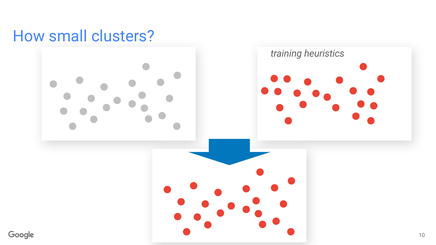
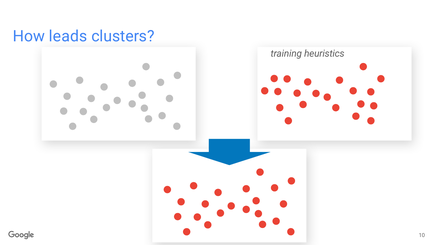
small: small -> leads
